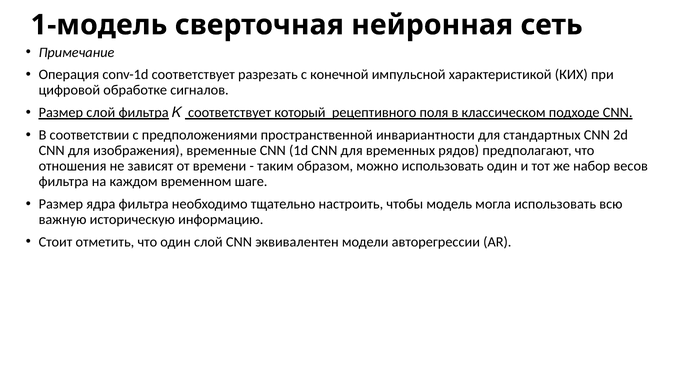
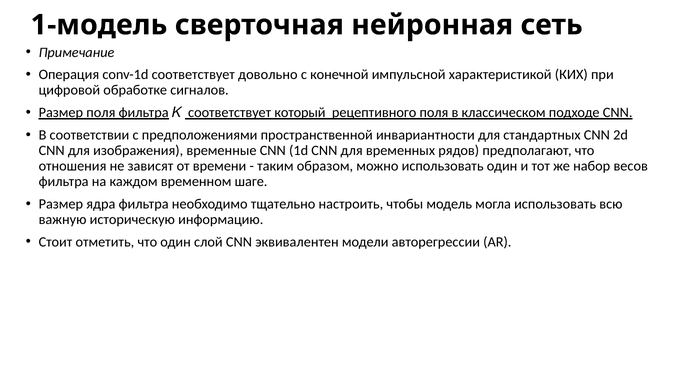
разрезать: разрезать -> довольно
Размер слой: слой -> поля
